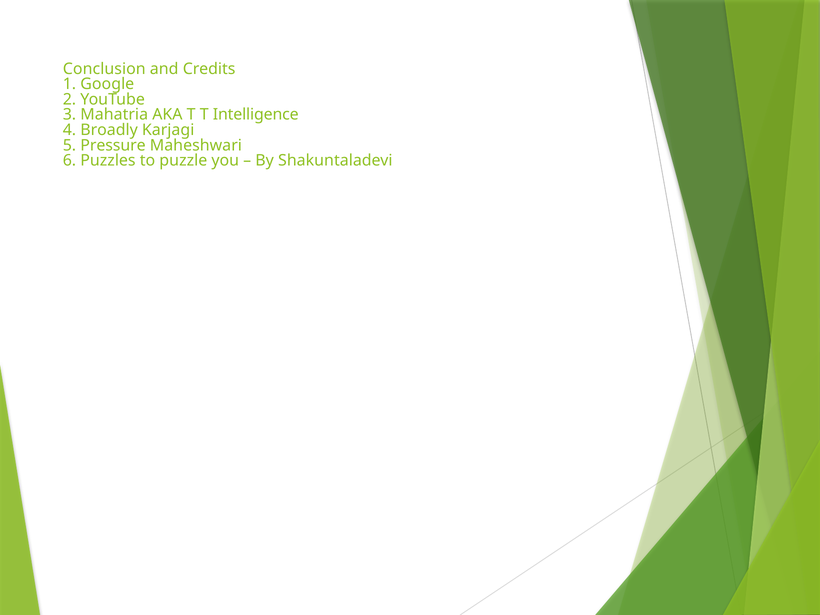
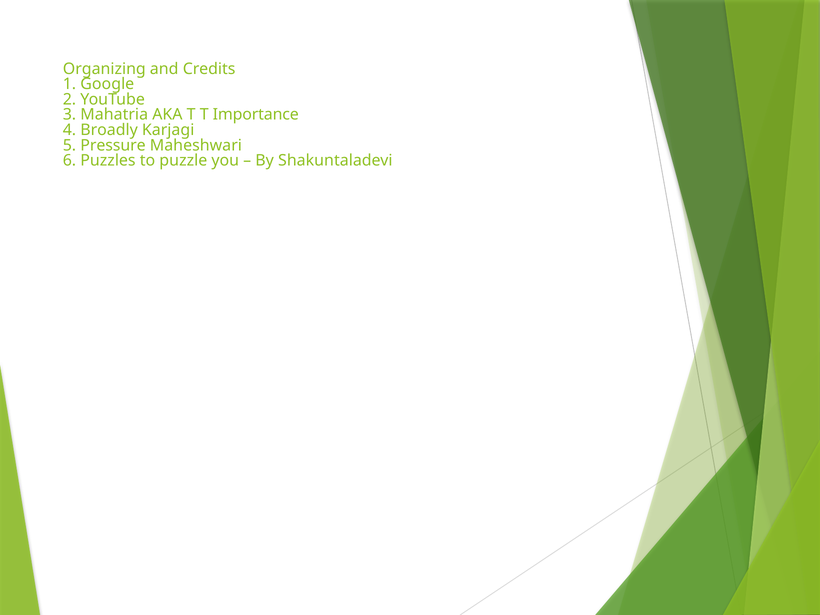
Conclusion: Conclusion -> Organizing
Intelligence: Intelligence -> Importance
